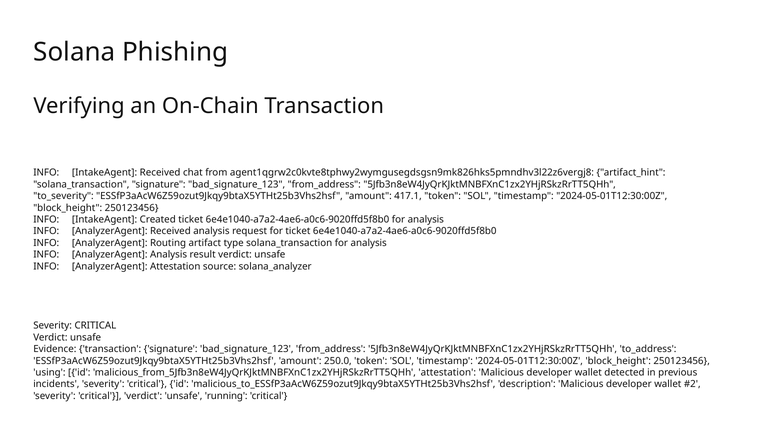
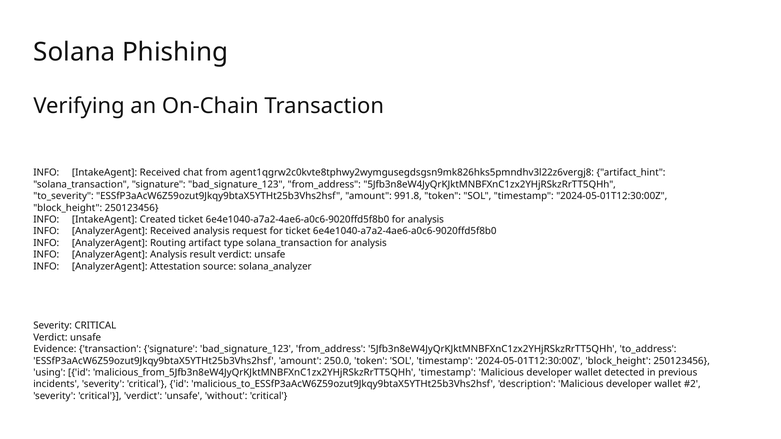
417.1: 417.1 -> 991.8
malicious_from_5Jfb3n8eW4JyQrKJktMNBFXnC1zx2YHjRSkzRrTT5QHh attestation: attestation -> timestamp
running: running -> without
